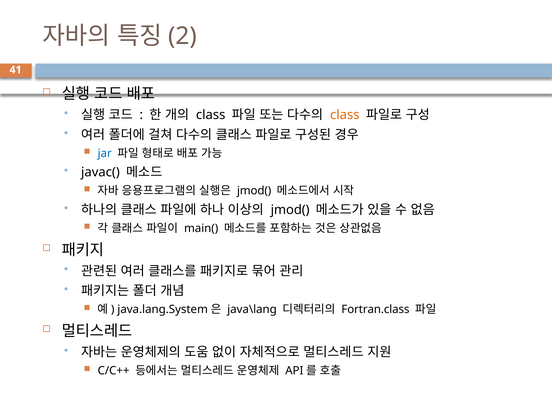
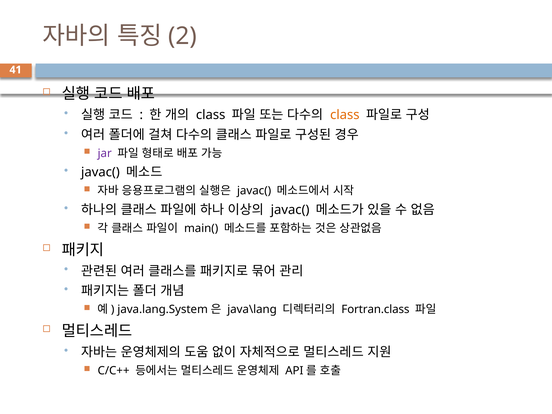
jar colour: blue -> purple
jmod( at (254, 191): jmod( -> javac(
jmod( at (290, 210): jmod( -> javac(
